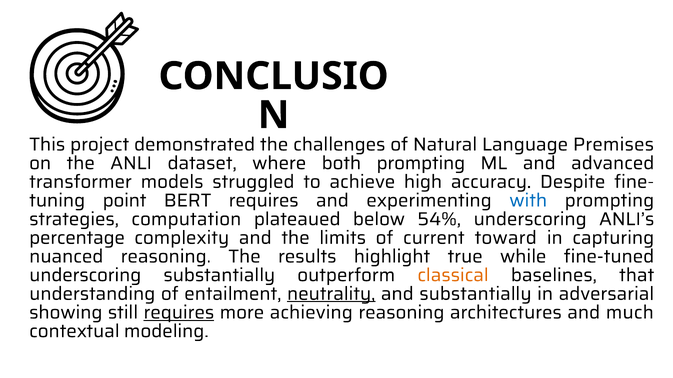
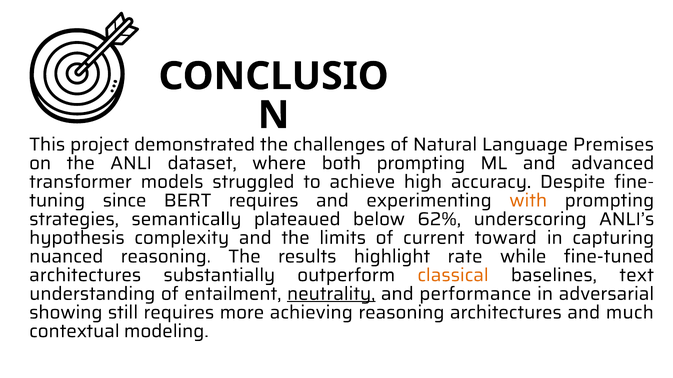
point: point -> since
with colour: blue -> orange
computation: computation -> semantically
54%: 54% -> 62%
percentage: percentage -> hypothesis
true: true -> rate
underscoring at (85, 275): underscoring -> architectures
that: that -> text
and substantially: substantially -> performance
requires at (179, 313) underline: present -> none
